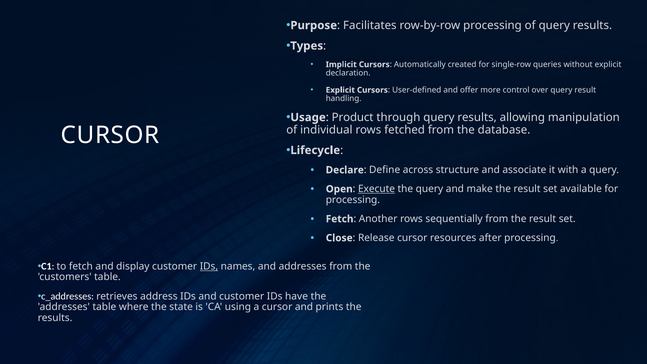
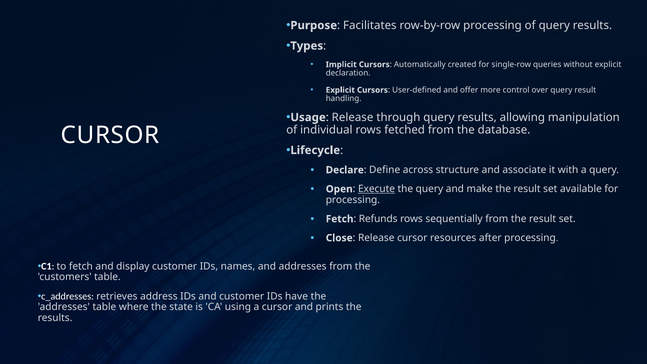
Usage Product: Product -> Release
Another: Another -> Refunds
IDs at (209, 266) underline: present -> none
